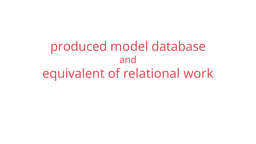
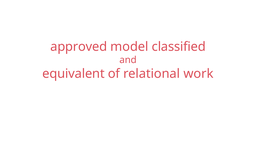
produced: produced -> approved
database: database -> classified
